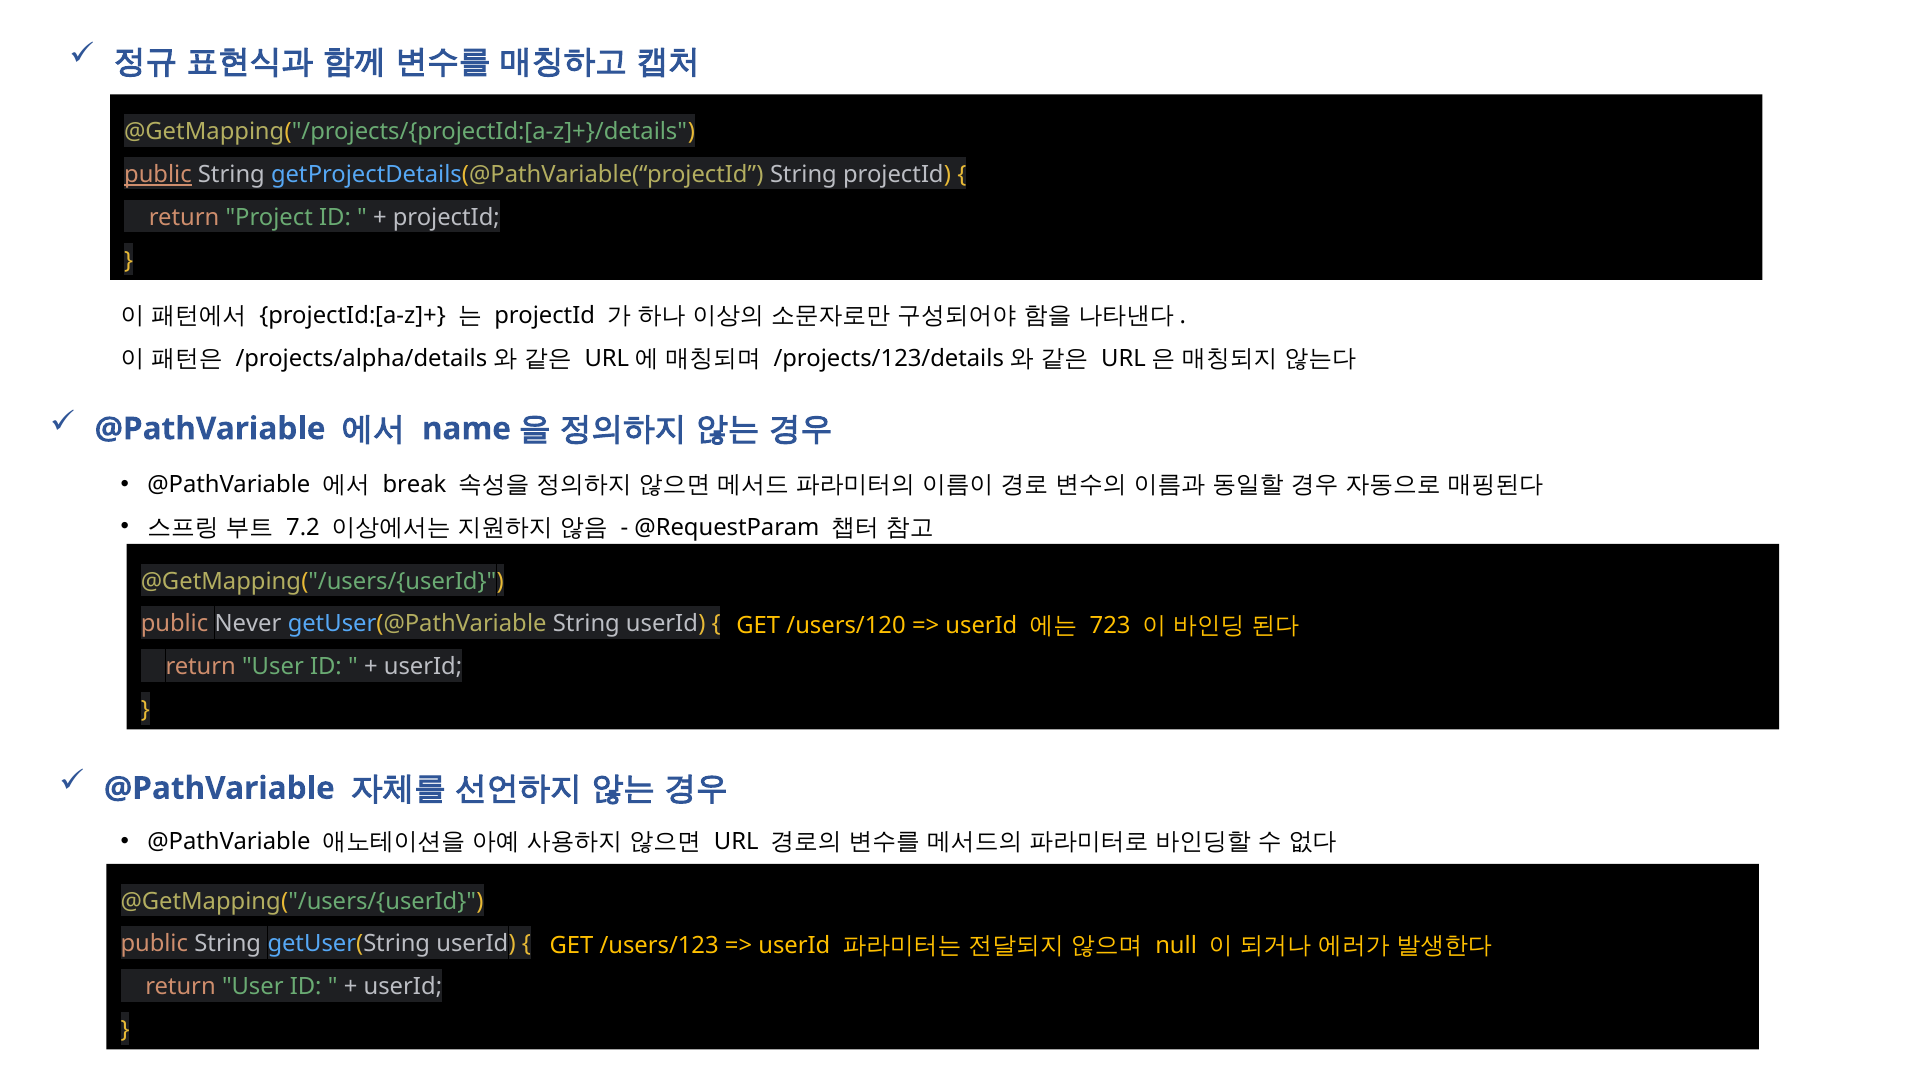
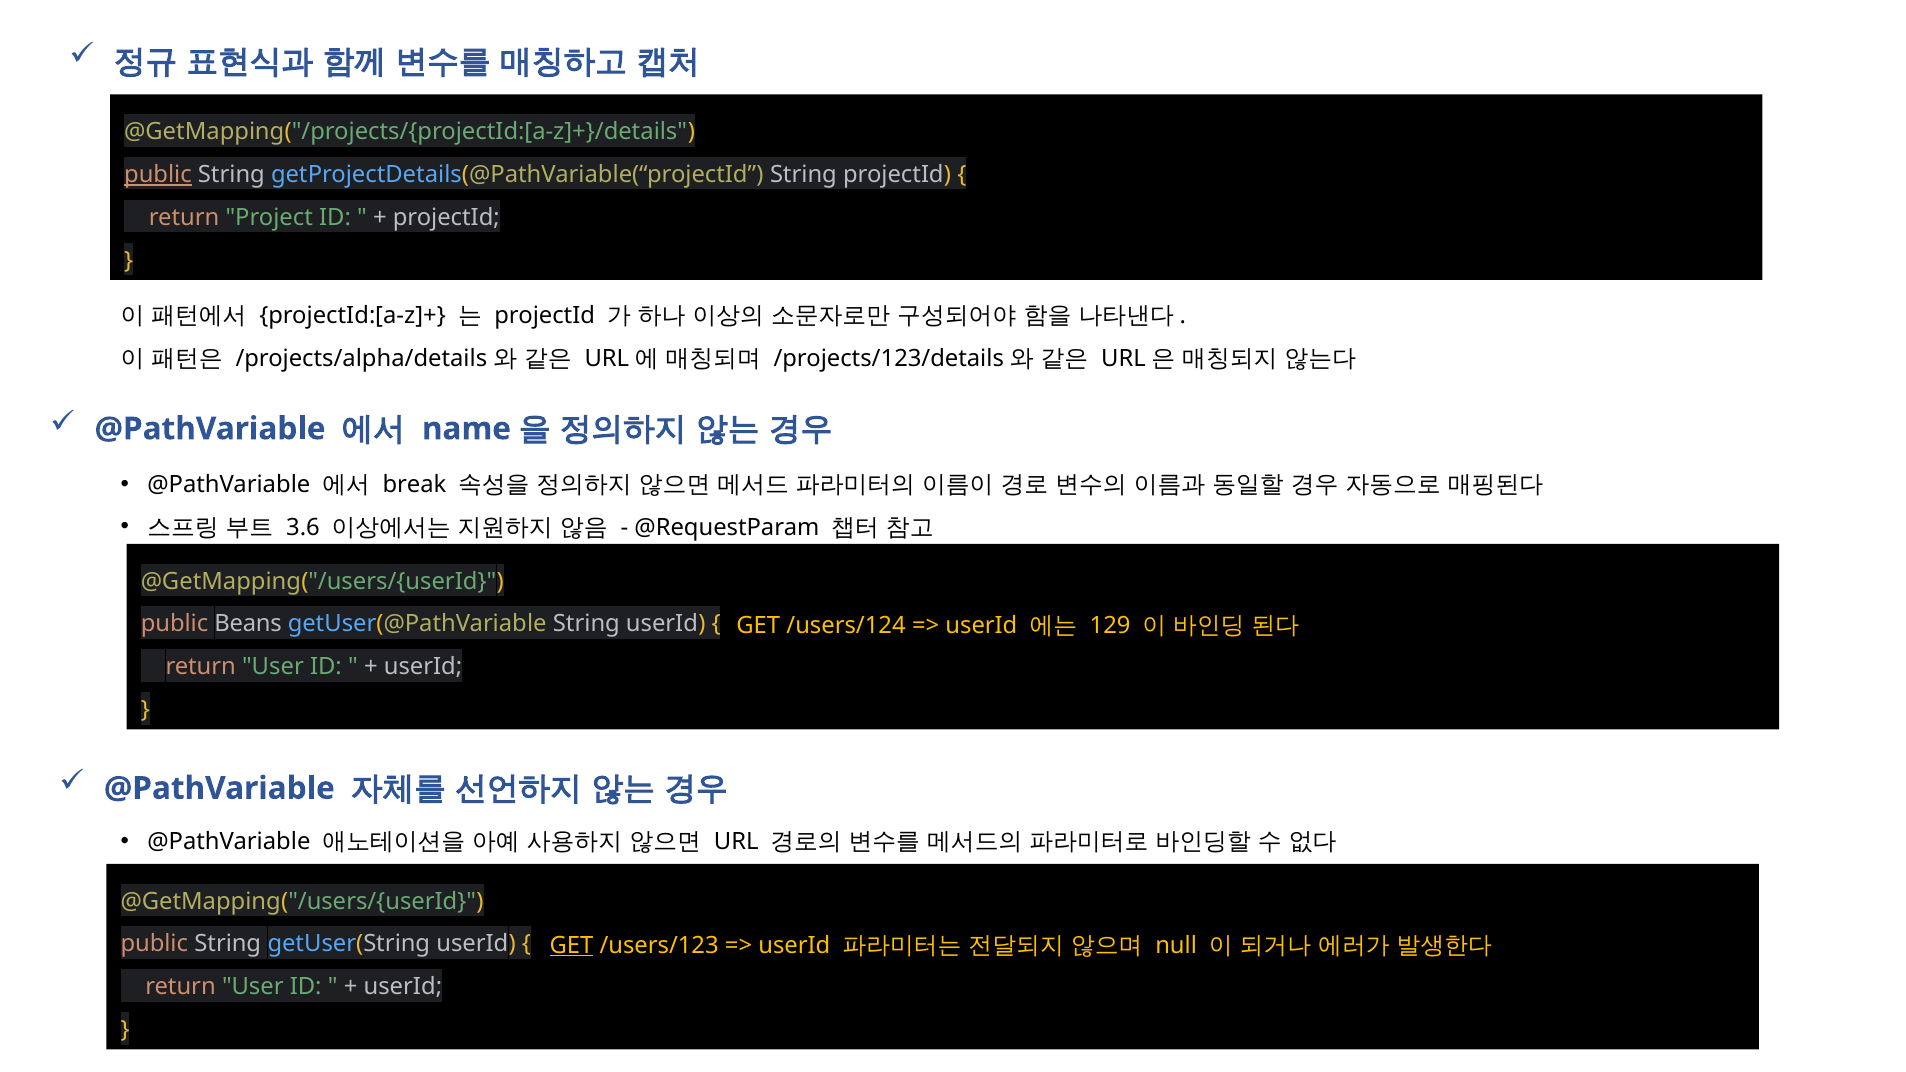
7.2: 7.2 -> 3.6
Never: Never -> Beans
/users/120: /users/120 -> /users/124
723: 723 -> 129
GET at (571, 945) underline: none -> present
